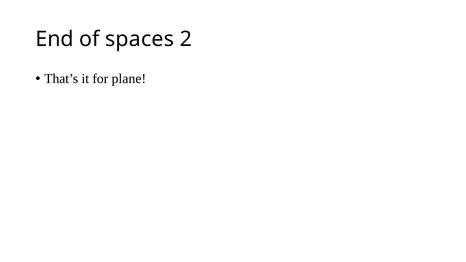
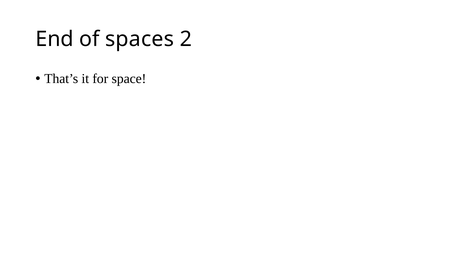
plane: plane -> space
